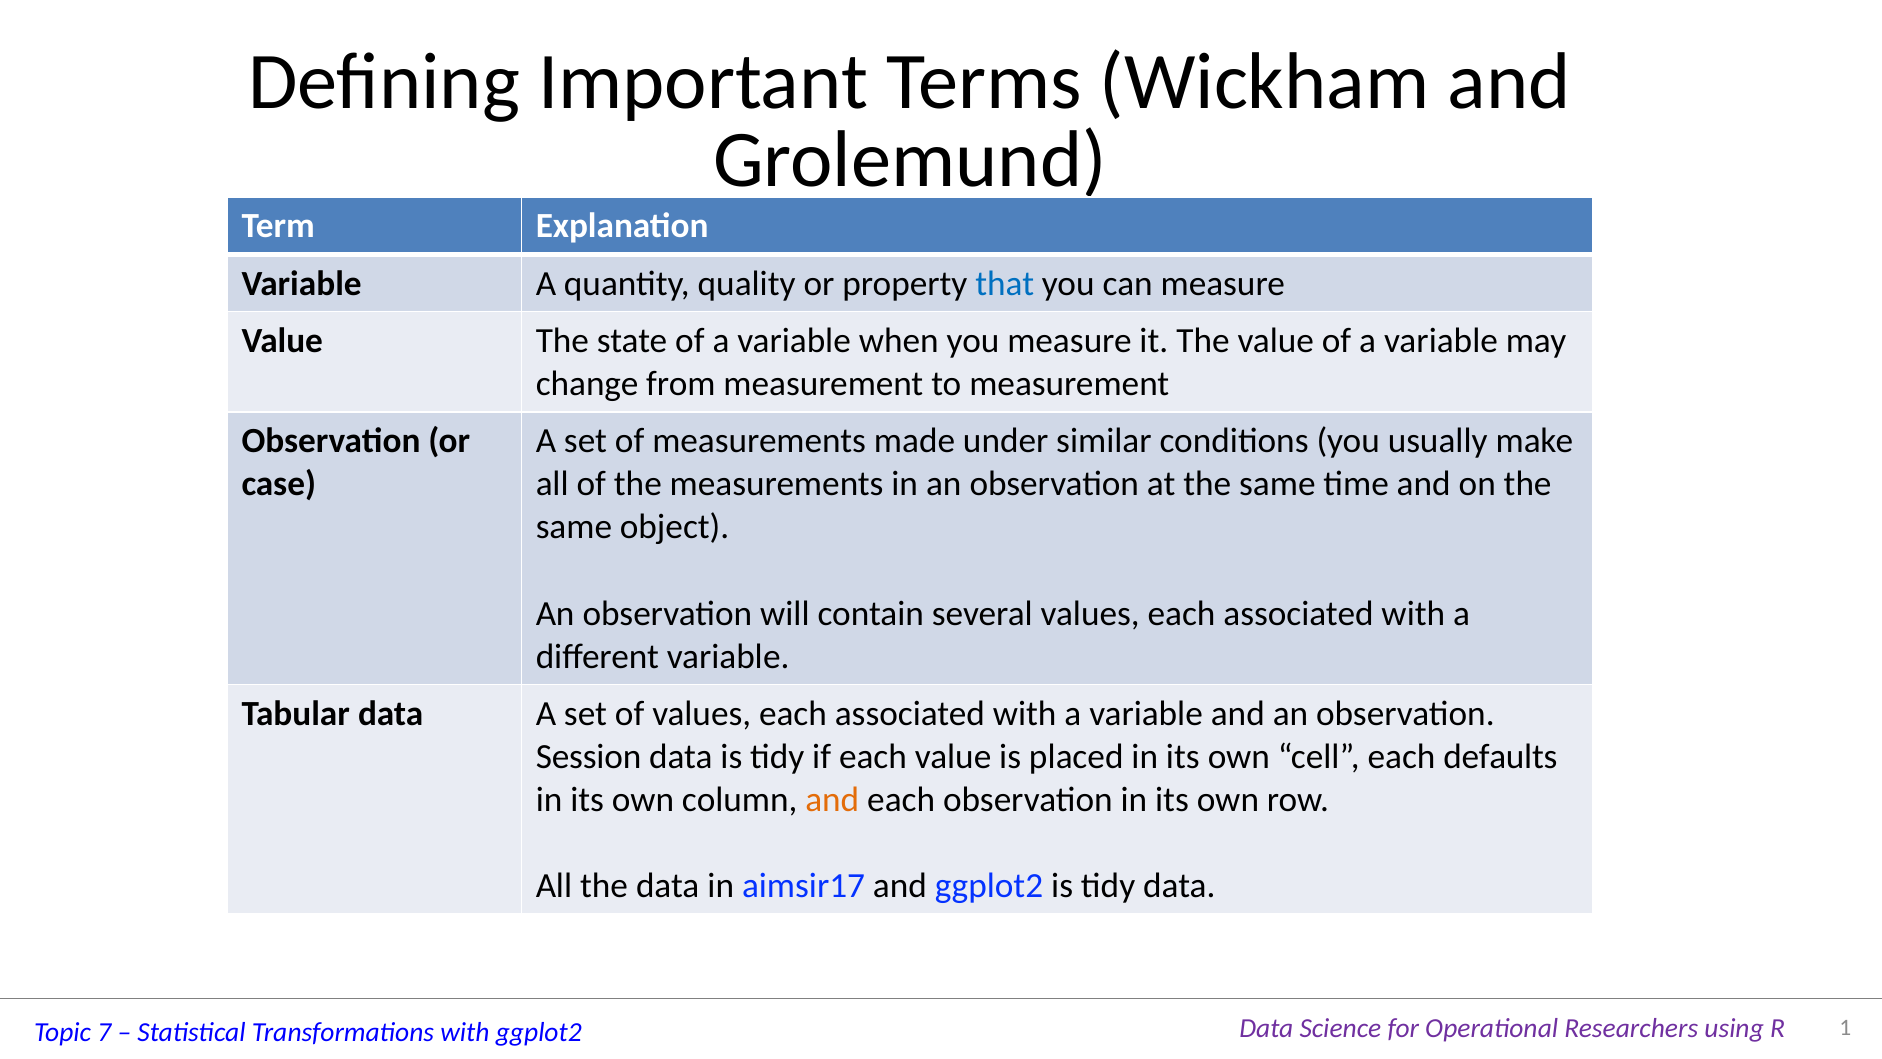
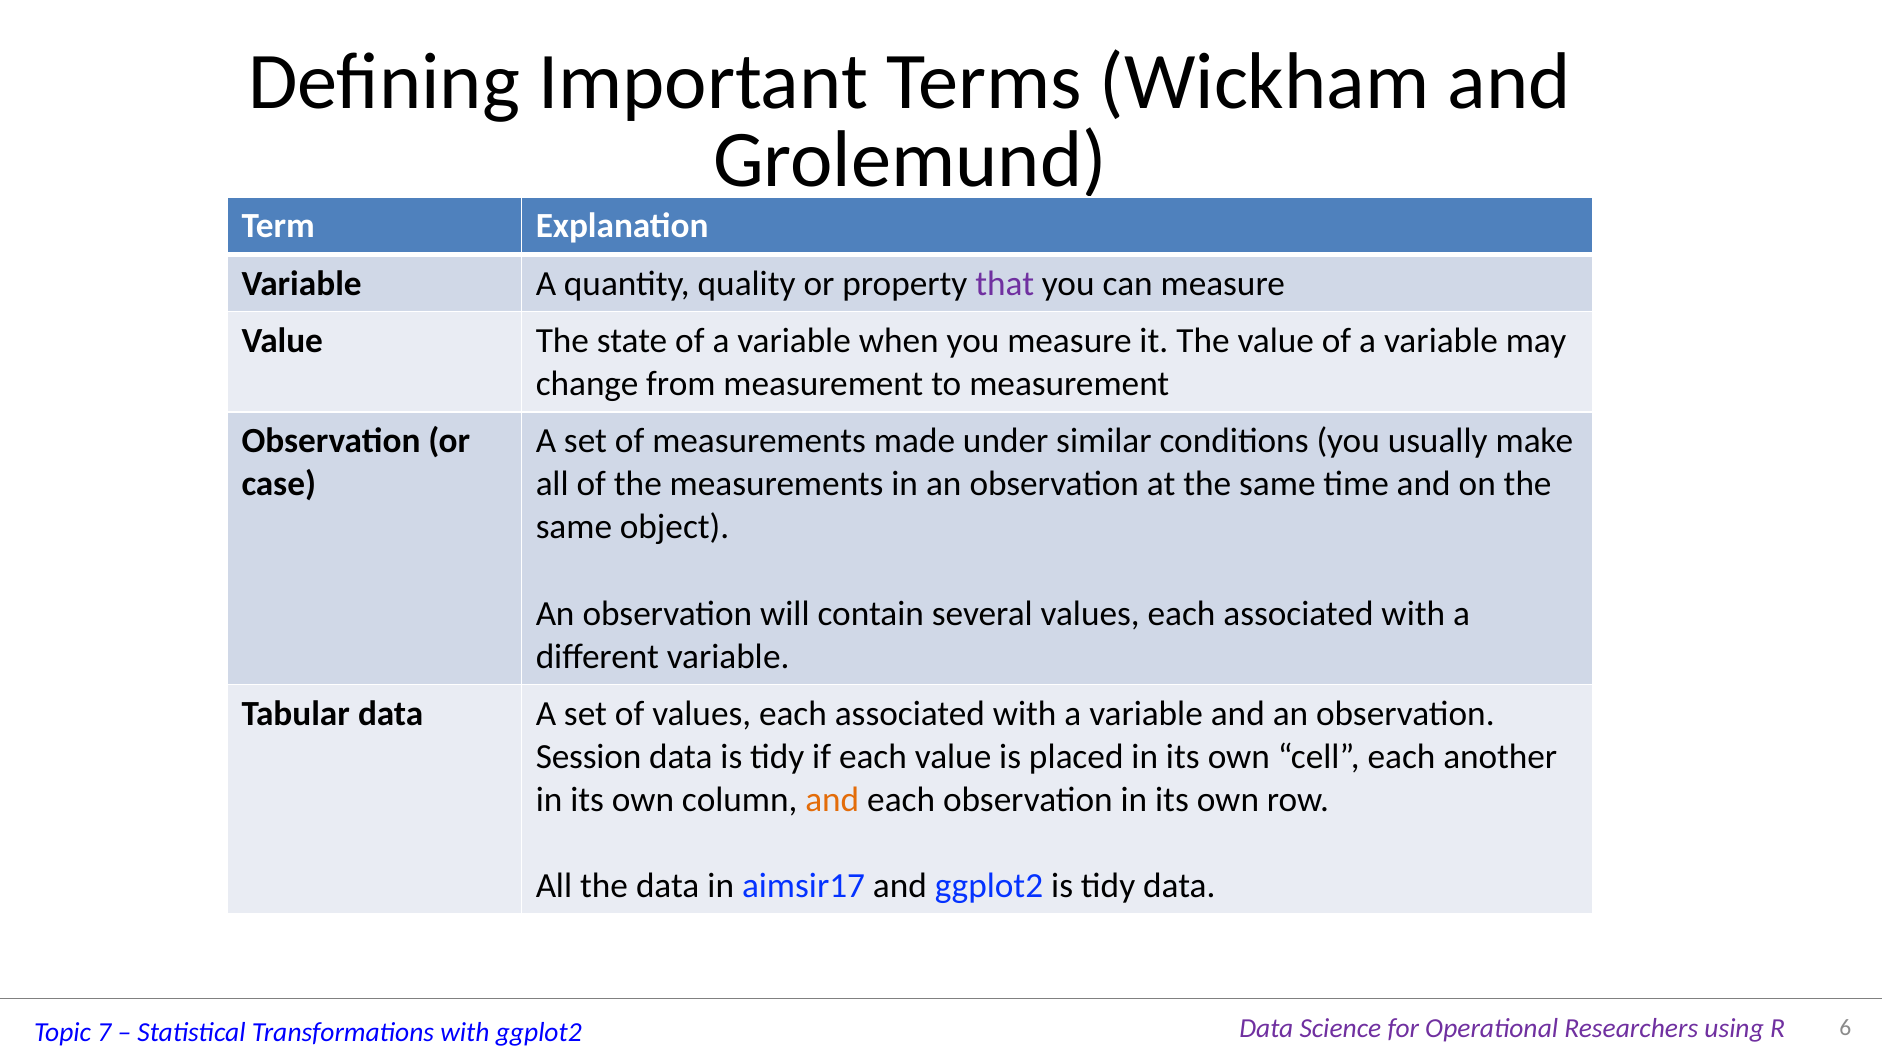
that colour: blue -> purple
defaults: defaults -> another
1: 1 -> 6
